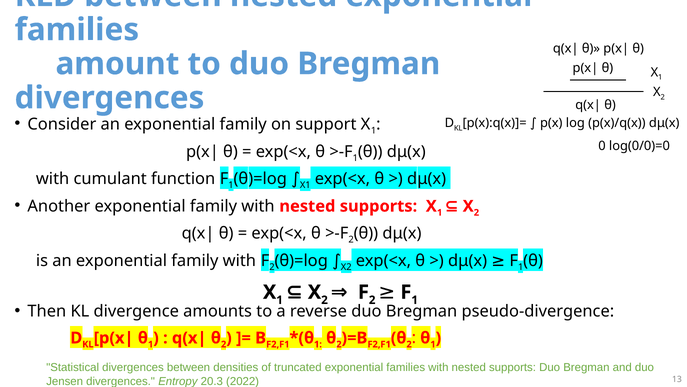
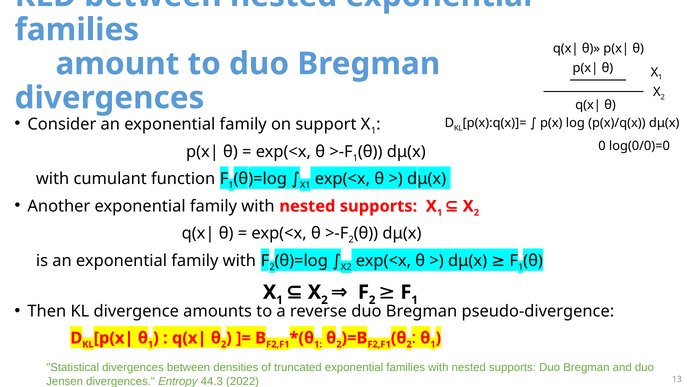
20.3: 20.3 -> 44.3
